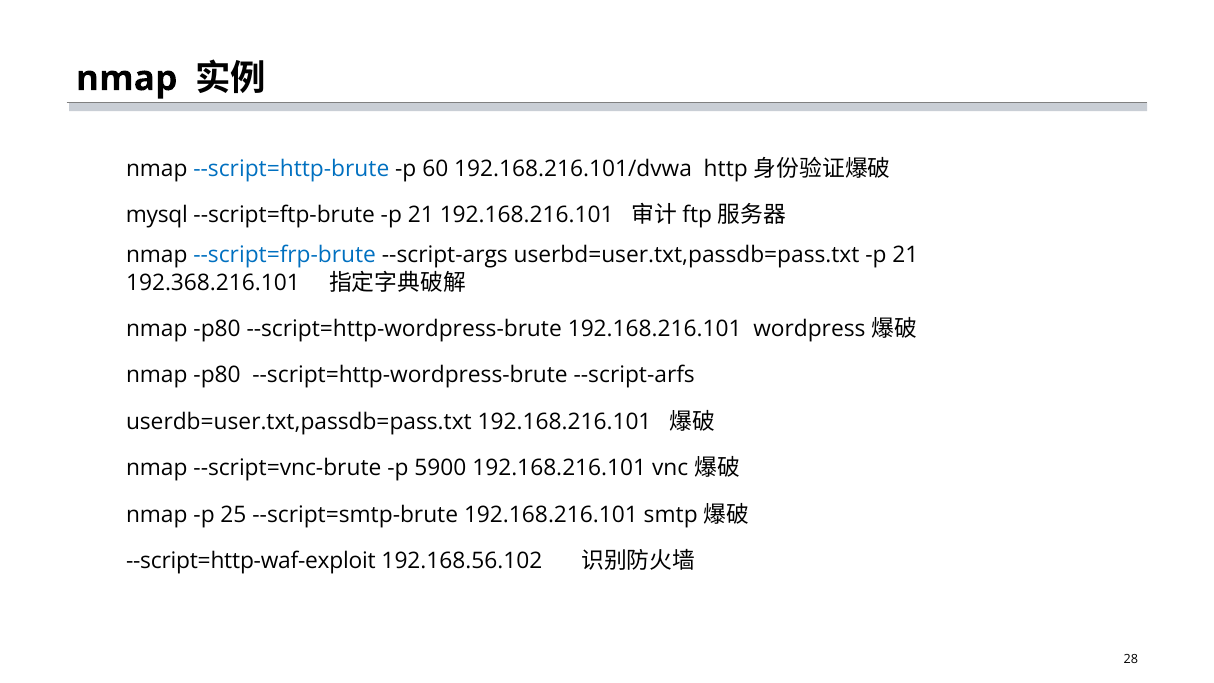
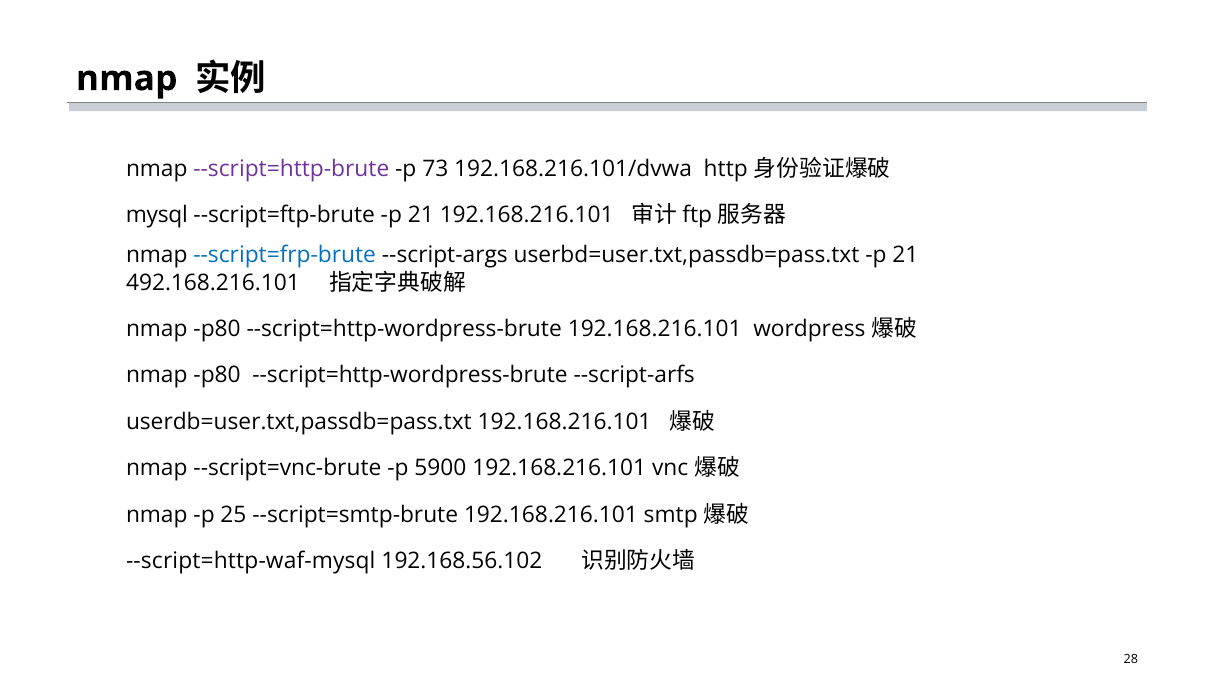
--script=http-brute colour: blue -> purple
60: 60 -> 73
192.368.216.101: 192.368.216.101 -> 492.168.216.101
--script=http-waf-exploit: --script=http-waf-exploit -> --script=http-waf-mysql
